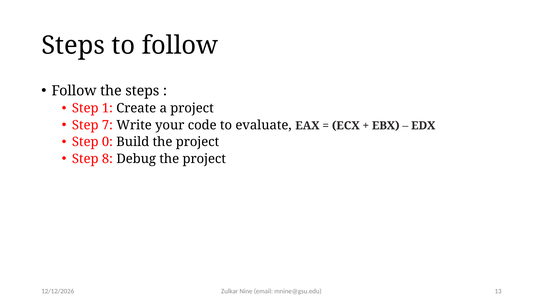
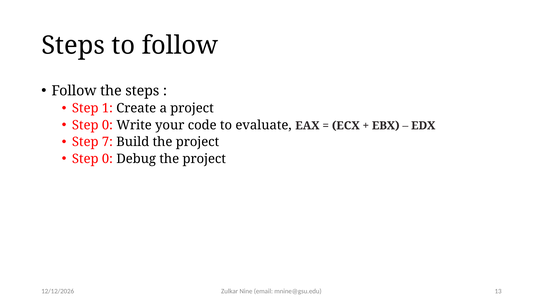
7 at (107, 125): 7 -> 0
0: 0 -> 7
8 at (107, 159): 8 -> 0
